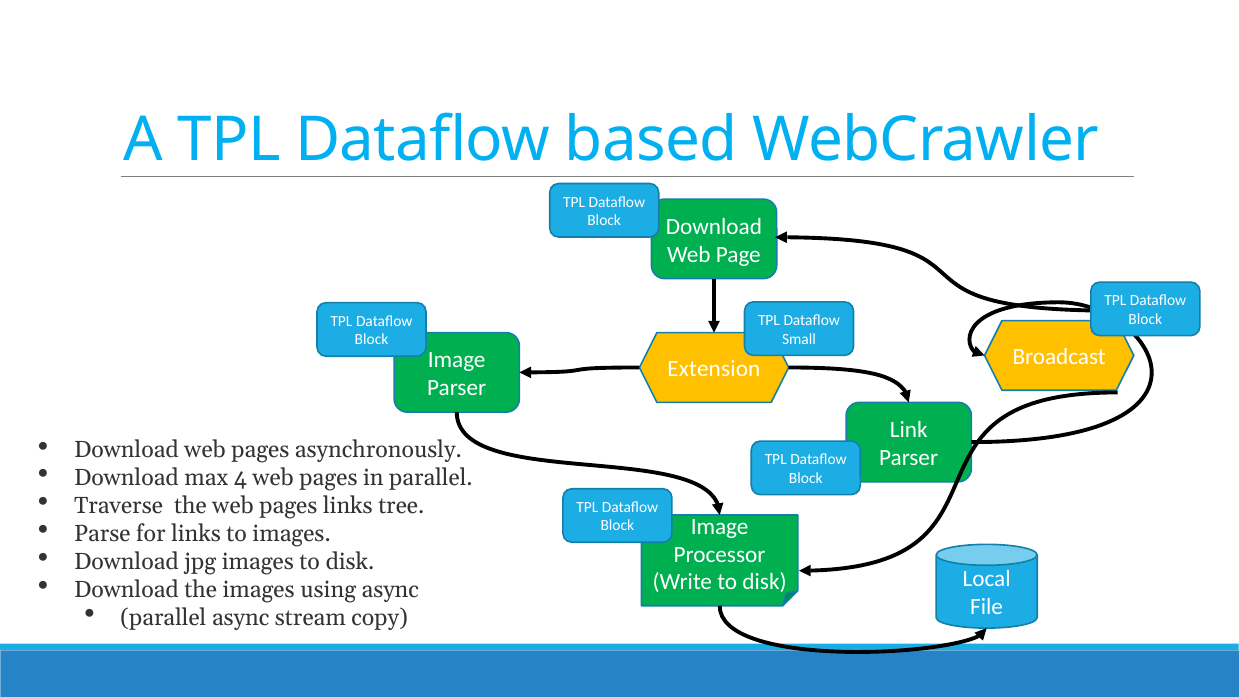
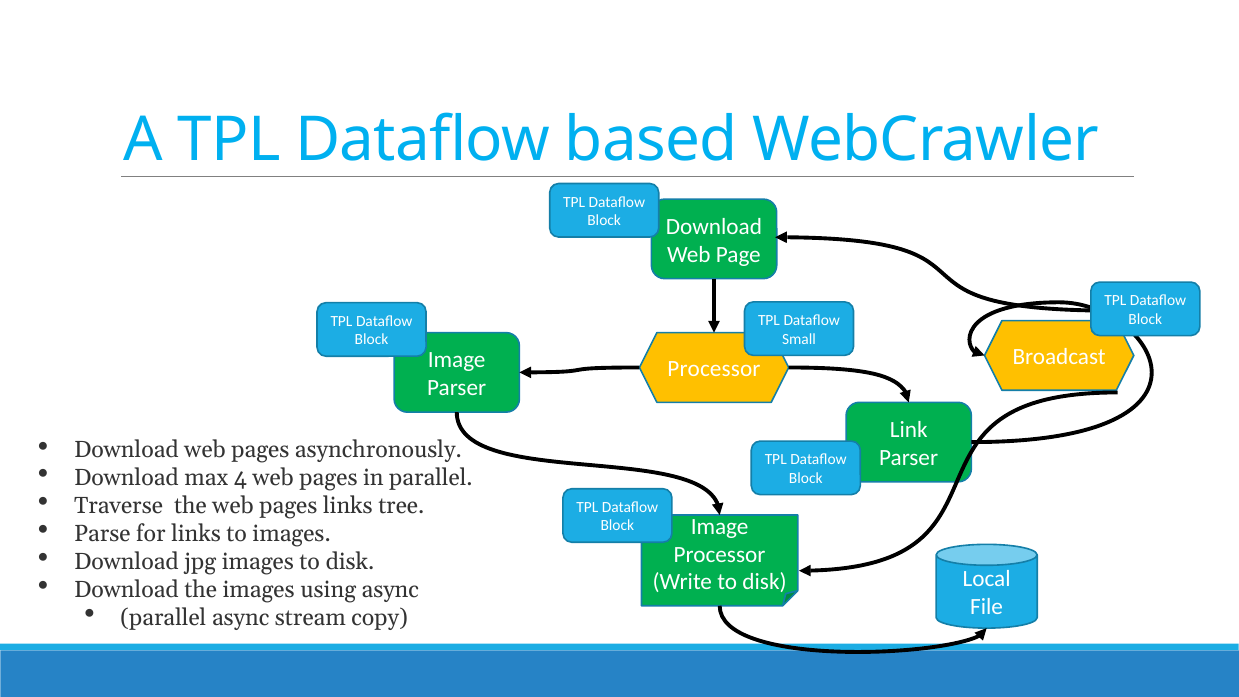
Extension at (714, 369): Extension -> Processor
